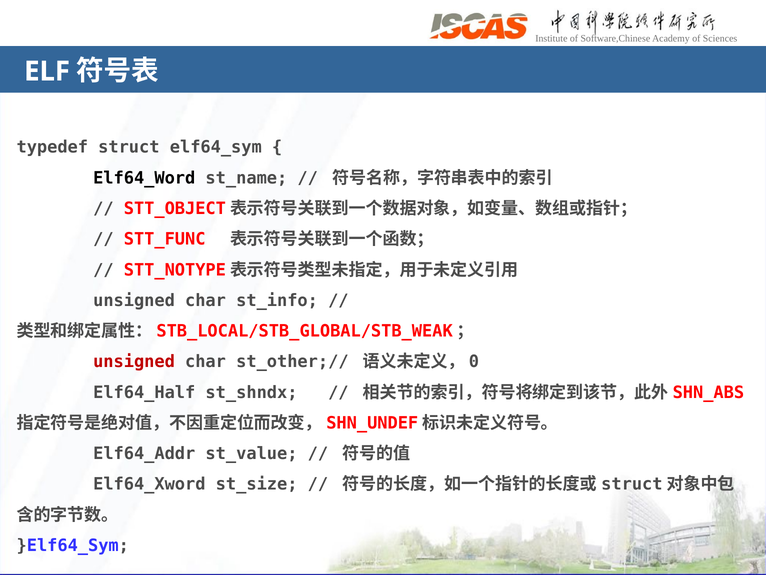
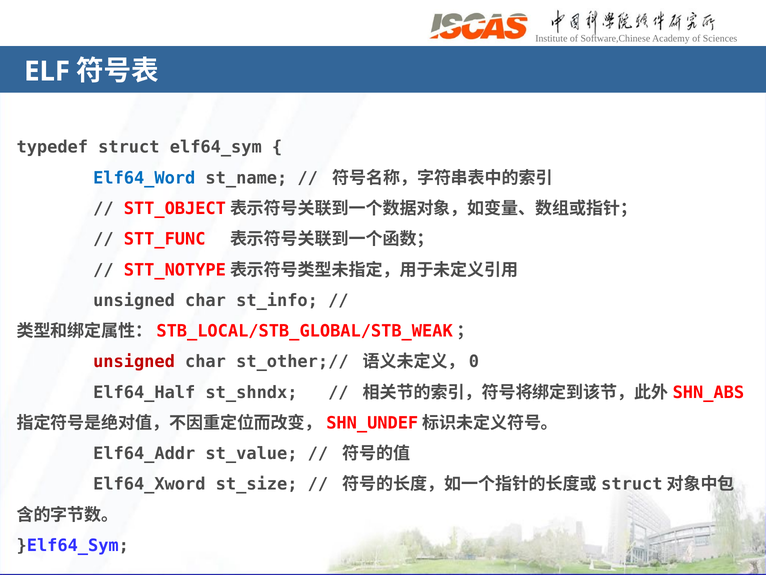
Elf64_Word colour: black -> blue
